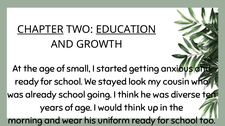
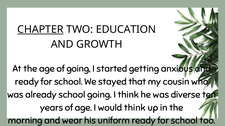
EDUCATION underline: present -> none
of small: small -> going
look: look -> that
